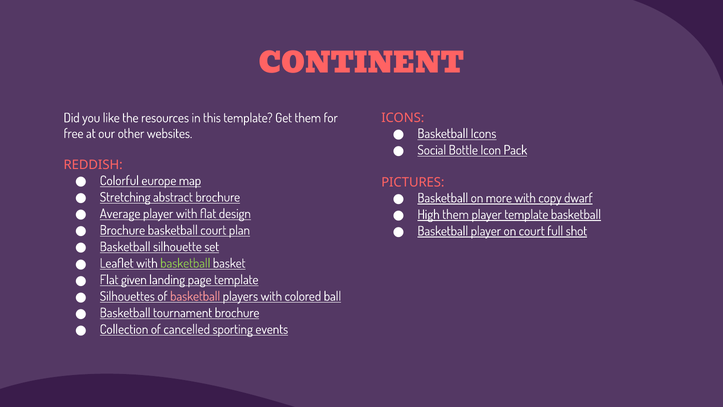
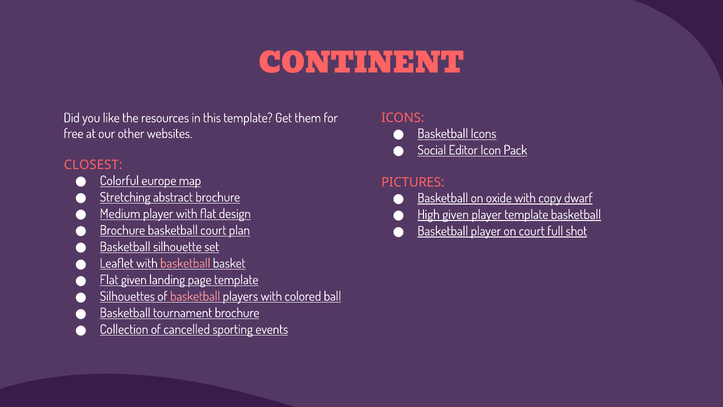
Bottle: Bottle -> Editor
REDDISH: REDDISH -> CLOSEST
more: more -> oxide
Average: Average -> Medium
High them: them -> given
basketball at (185, 263) colour: light green -> pink
